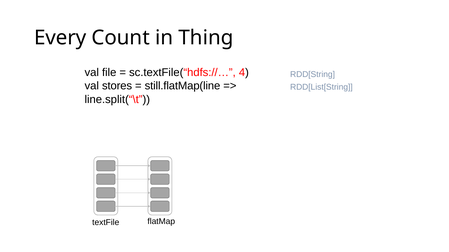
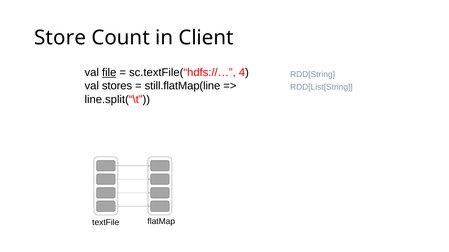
Every: Every -> Store
Thing: Thing -> Client
file underline: none -> present
